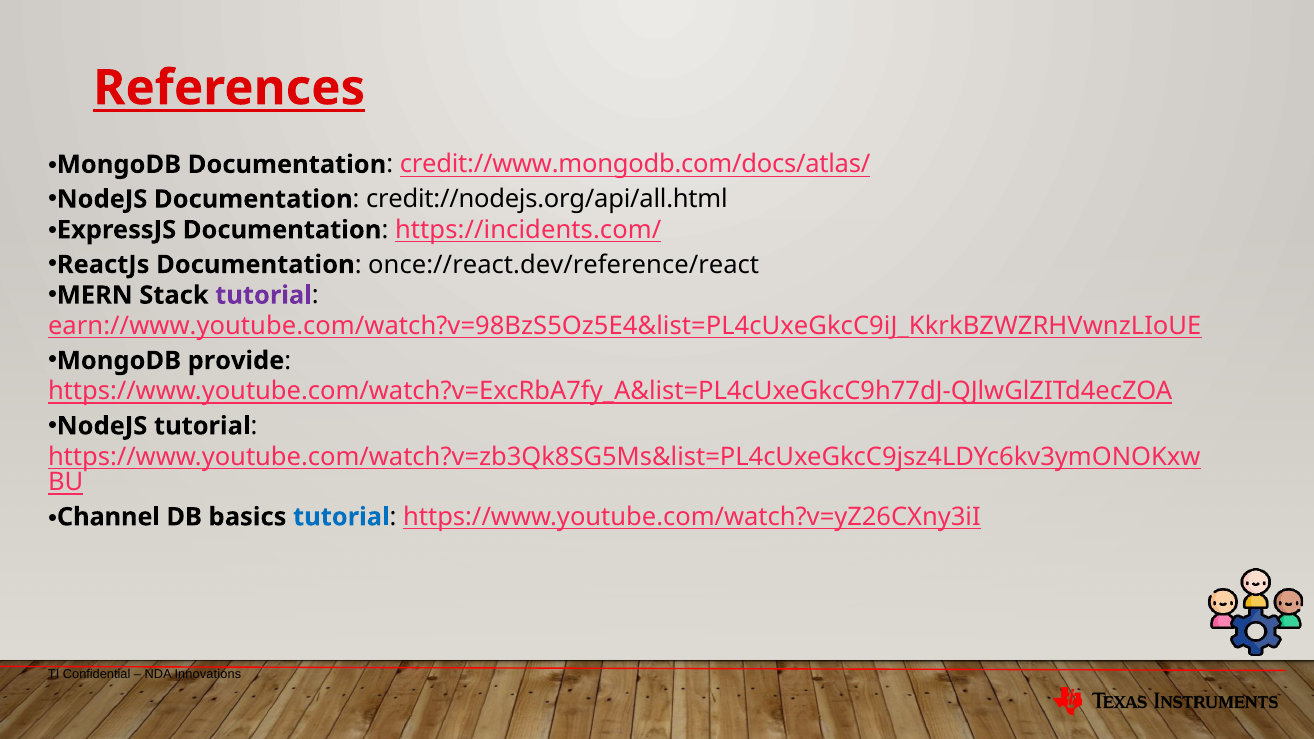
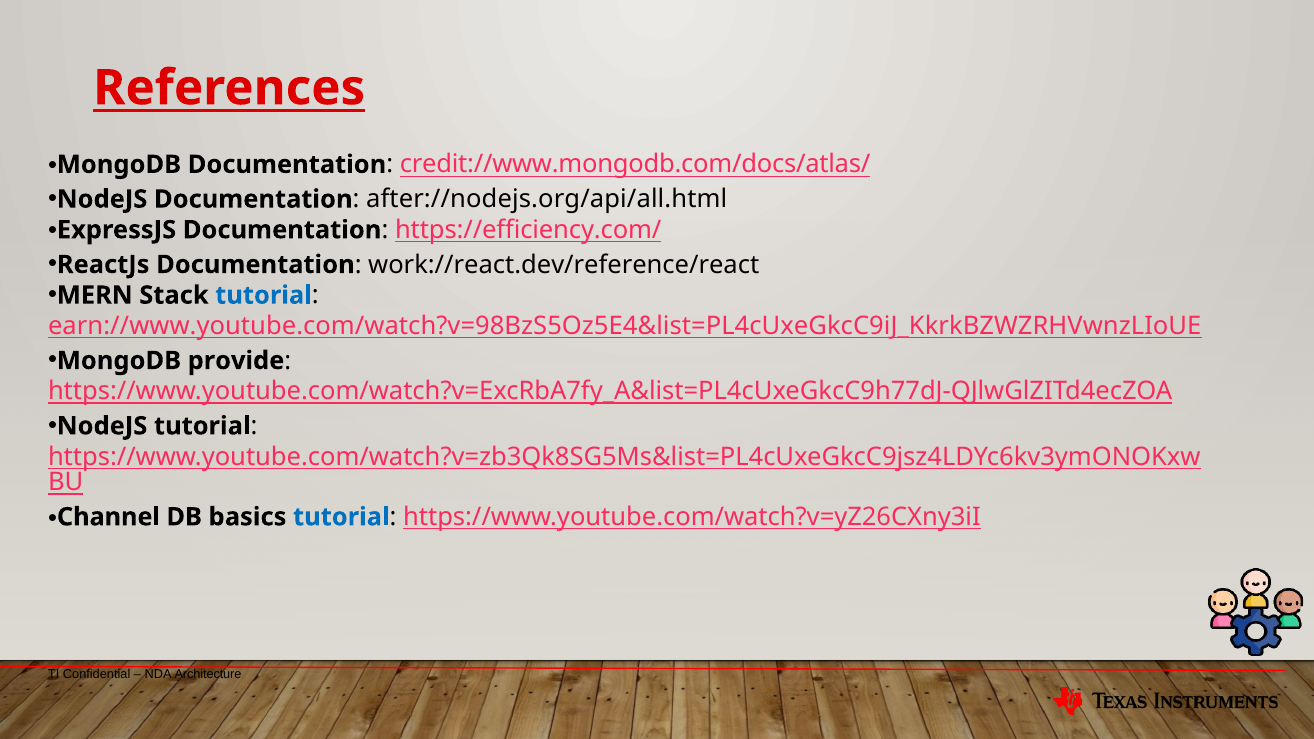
credit://nodejs.org/api/all.html: credit://nodejs.org/api/all.html -> after://nodejs.org/api/all.html
https://incidents.com/: https://incidents.com/ -> https://efficiency.com/
once://react.dev/reference/react: once://react.dev/reference/react -> work://react.dev/reference/react
tutorial at (264, 295) colour: purple -> blue
Innovations: Innovations -> Architecture
